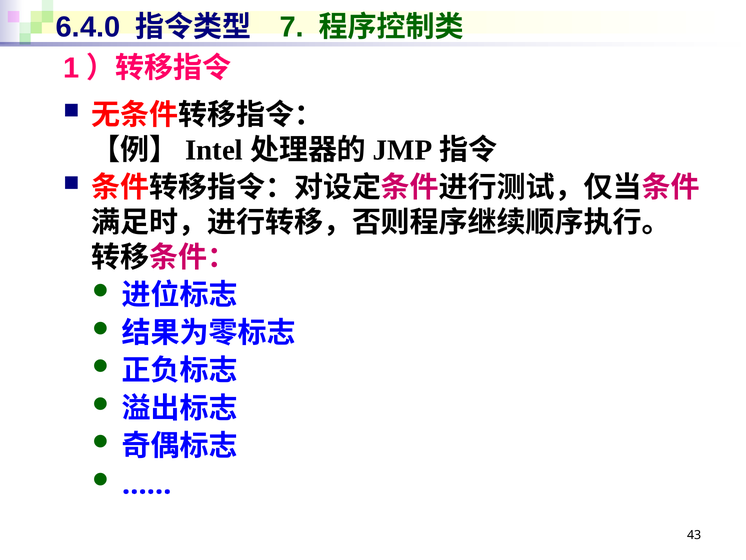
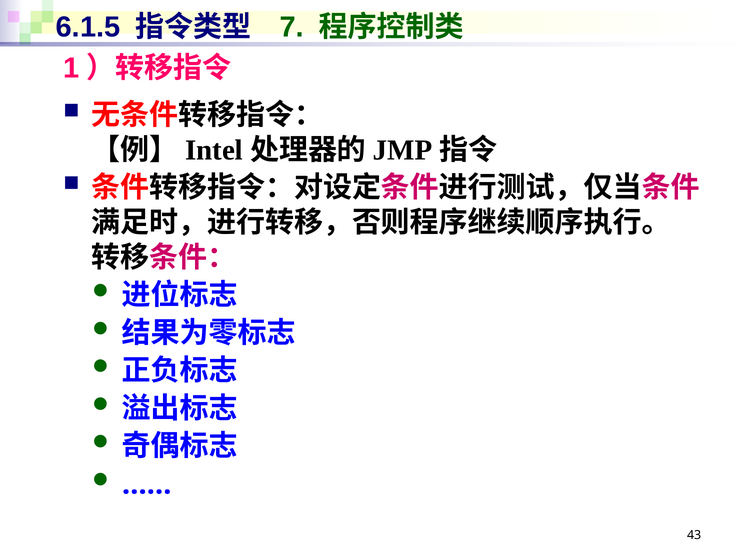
6.4.0: 6.4.0 -> 6.1.5
